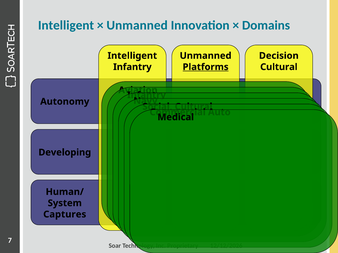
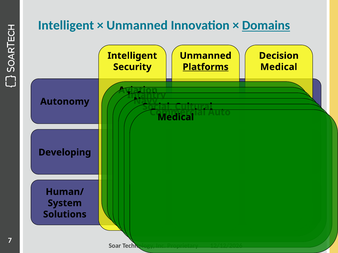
Domains underline: none -> present
Infantry at (132, 67): Infantry -> Security
Cultural at (279, 67): Cultural -> Medical
Captures: Captures -> Solutions
